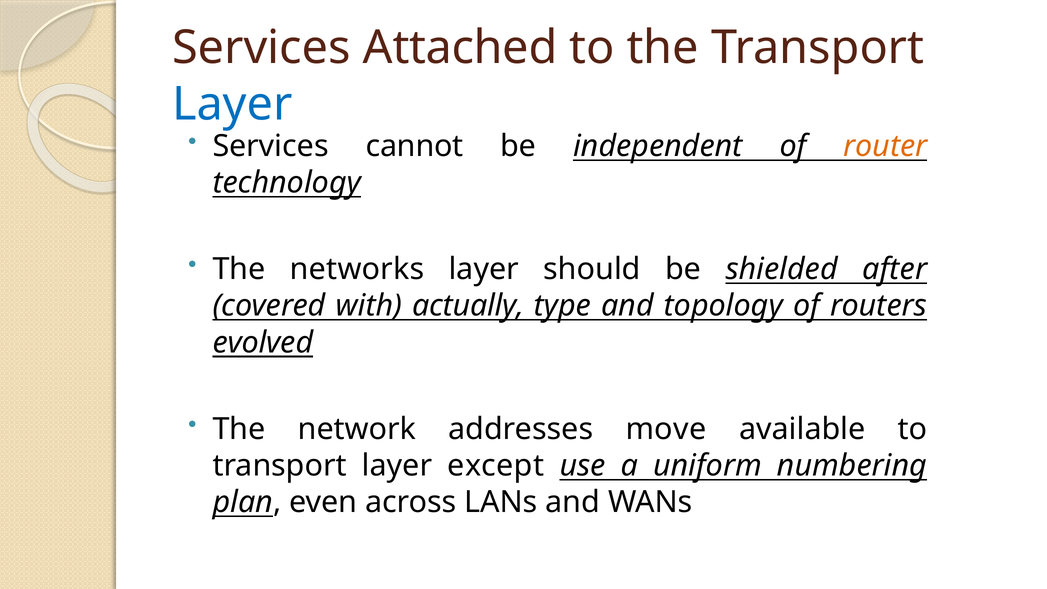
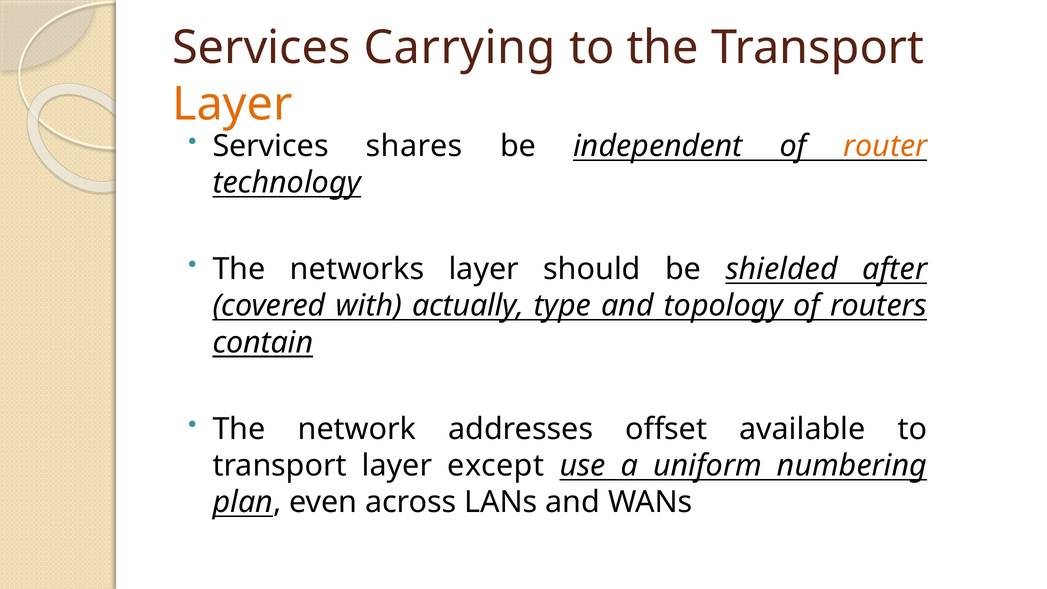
Attached: Attached -> Carrying
Layer at (232, 104) colour: blue -> orange
cannot: cannot -> shares
evolved: evolved -> contain
move: move -> offset
